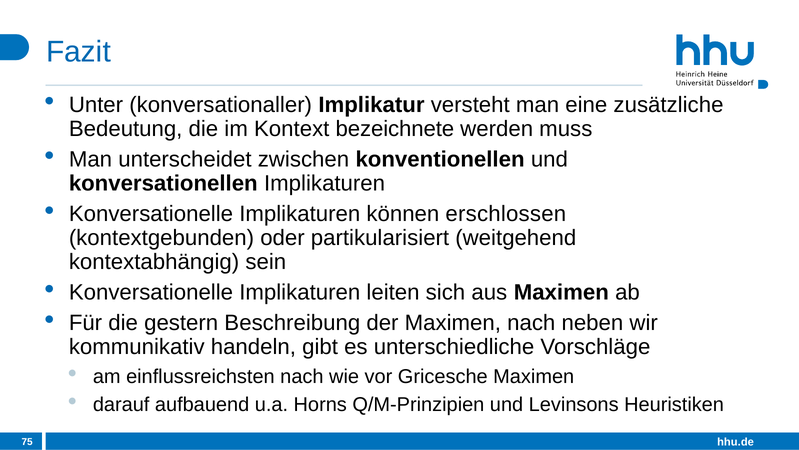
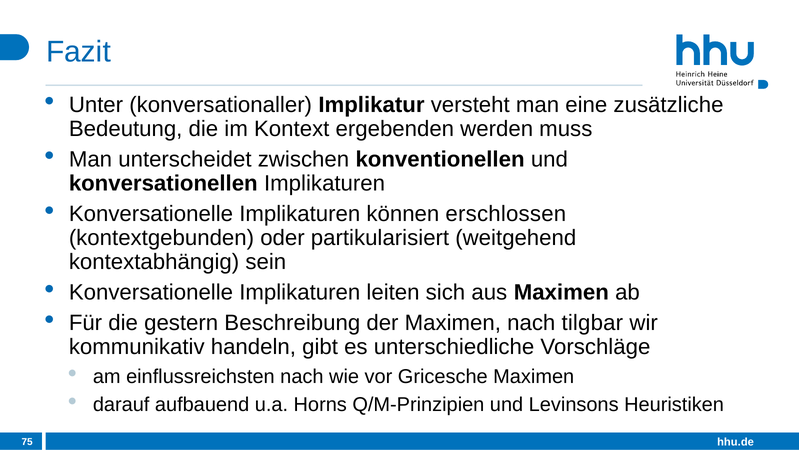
bezeichnete: bezeichnete -> ergebenden
neben: neben -> tilgbar
